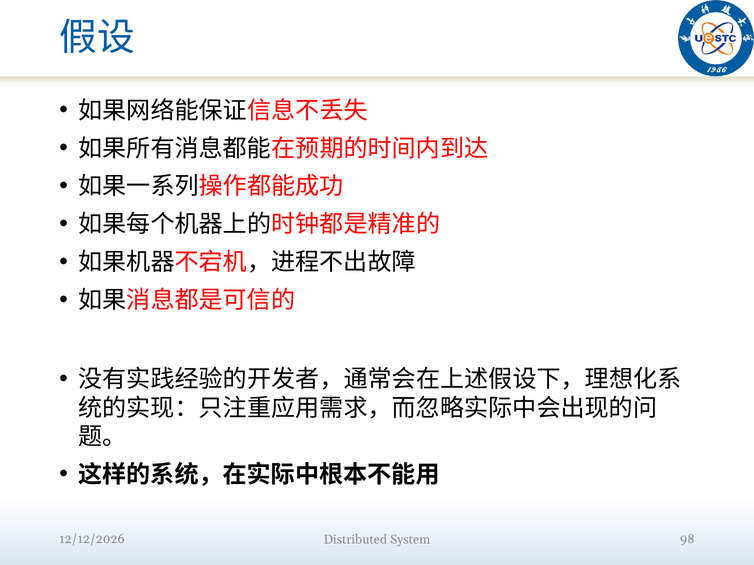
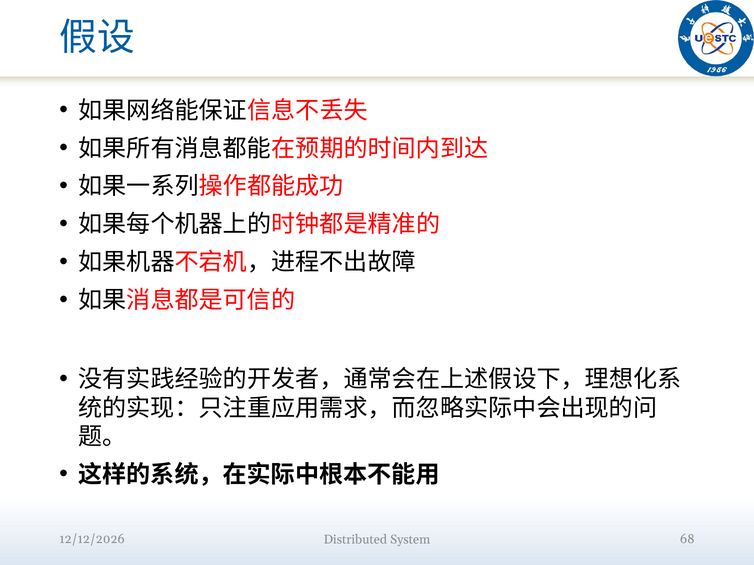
98: 98 -> 68
